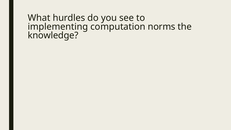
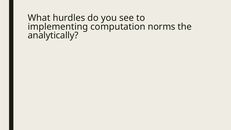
knowledge: knowledge -> analytically
